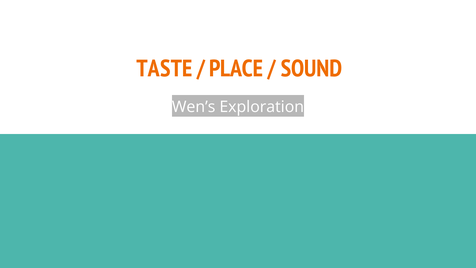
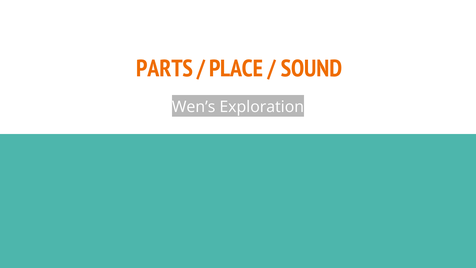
TASTE: TASTE -> PARTS
